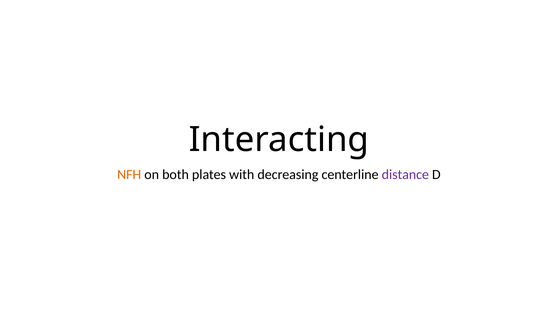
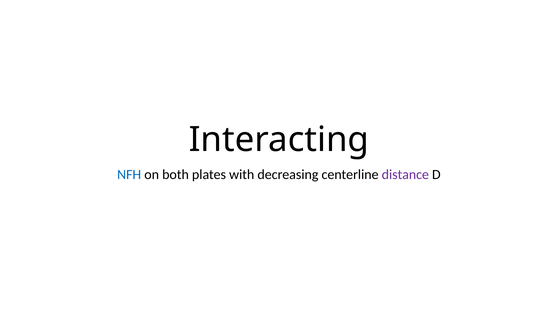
NFH colour: orange -> blue
